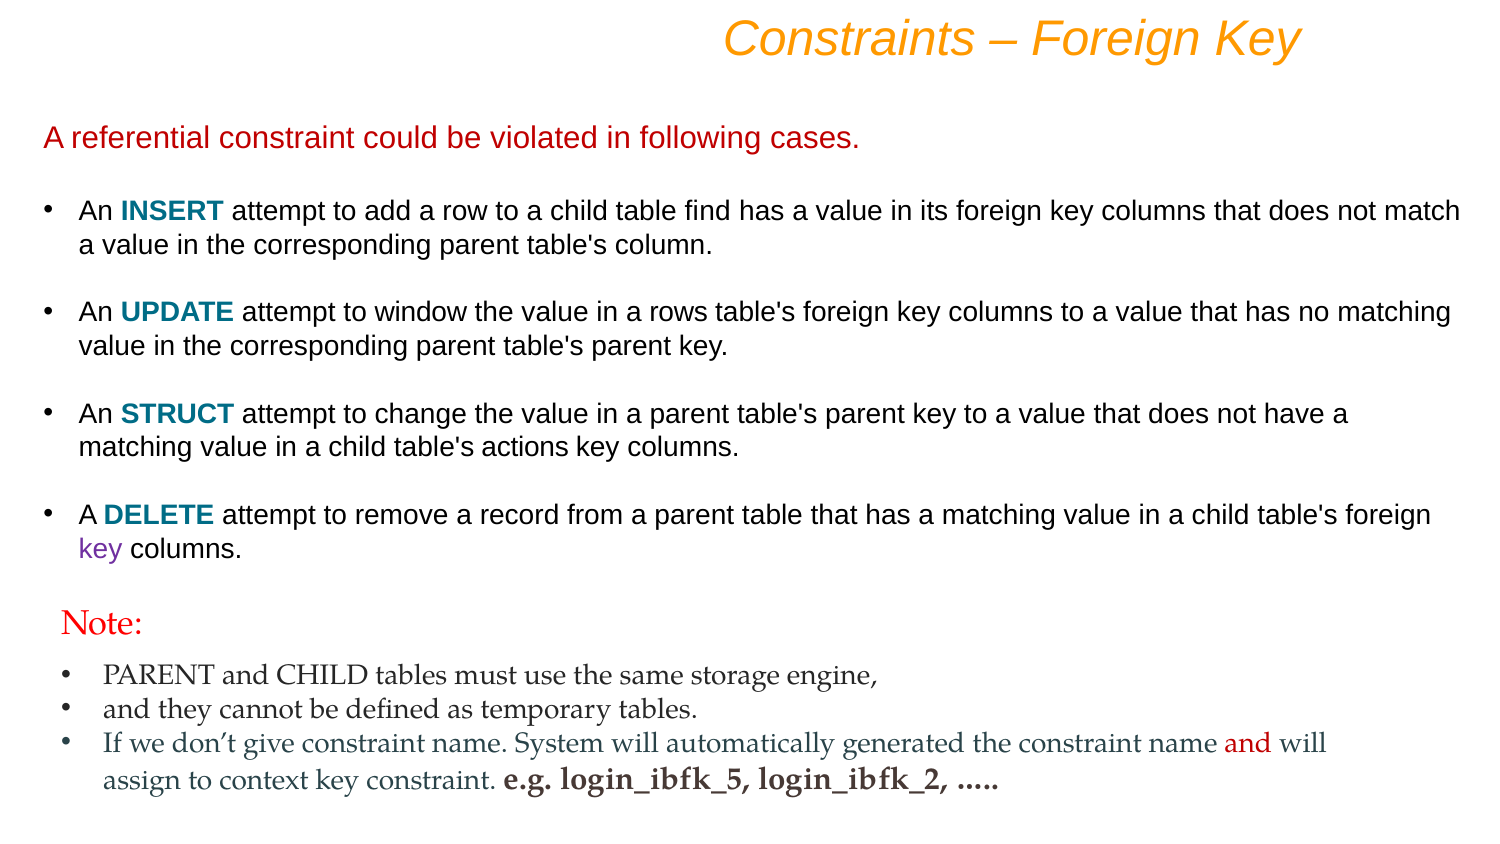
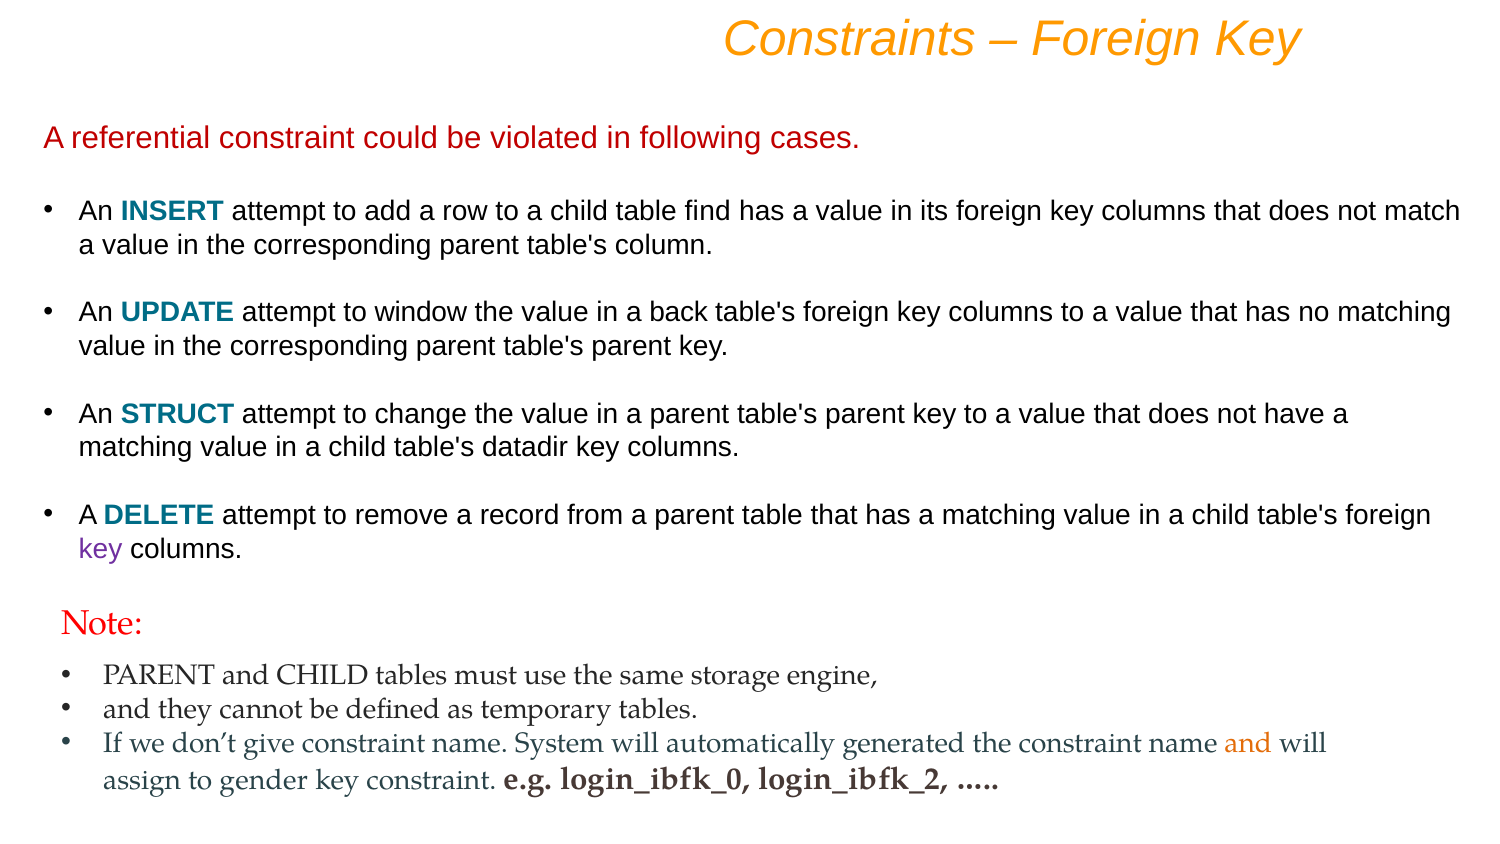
rows: rows -> back
actions: actions -> datadir
and at (1248, 743) colour: red -> orange
context: context -> gender
login_ibfk_5: login_ibfk_5 -> login_ibfk_0
